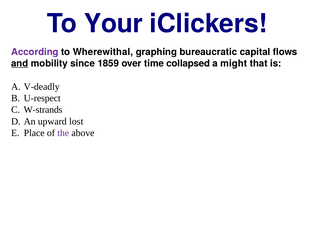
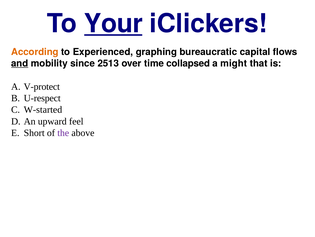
Your underline: none -> present
According colour: purple -> orange
Wherewithal: Wherewithal -> Experienced
1859: 1859 -> 2513
V-deadly: V-deadly -> V-protect
W-strands: W-strands -> W-started
lost: lost -> feel
Place: Place -> Short
